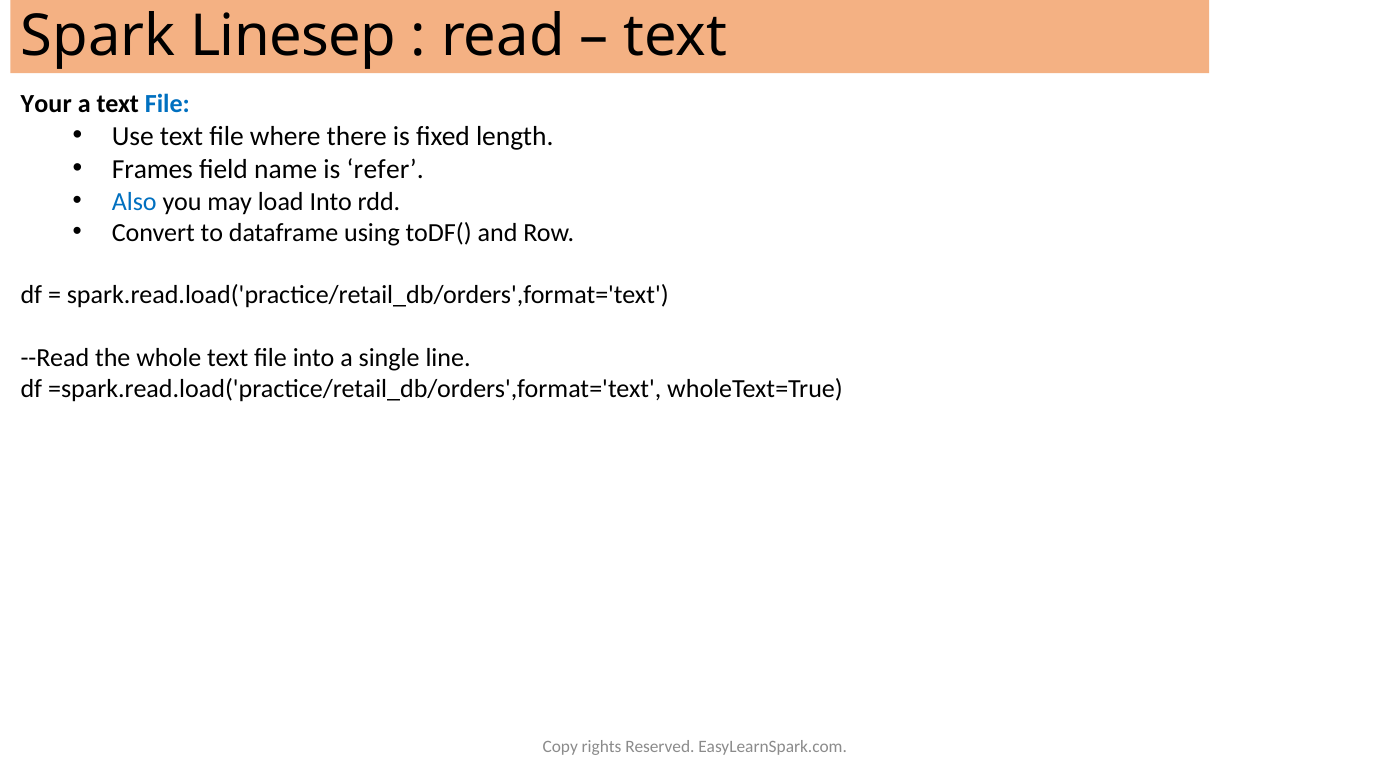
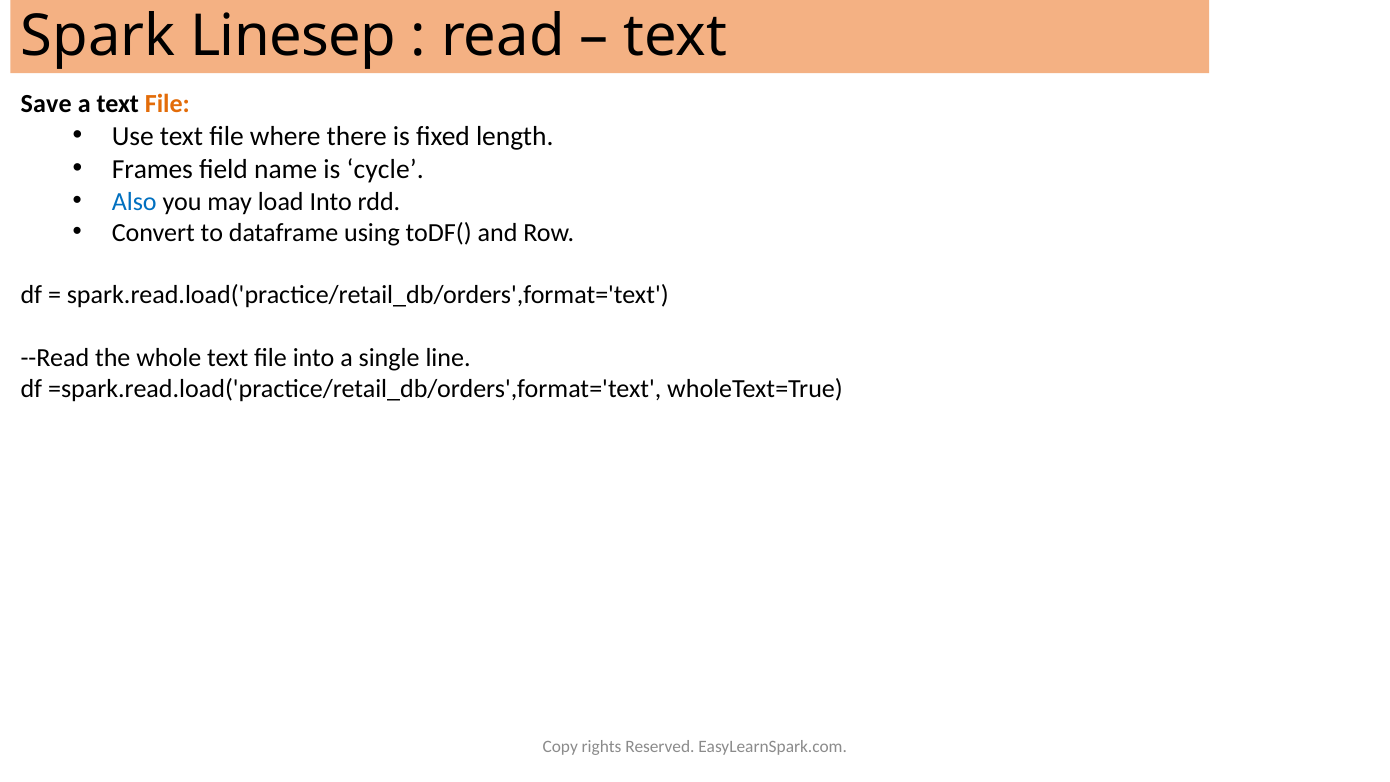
Your: Your -> Save
File at (167, 104) colour: blue -> orange
refer: refer -> cycle
